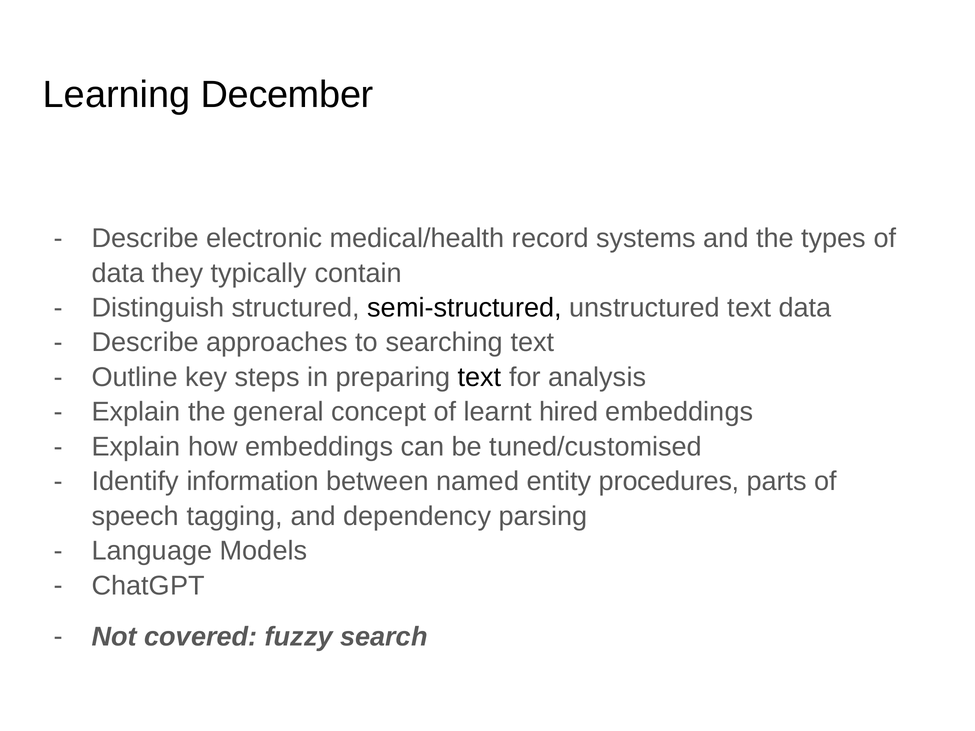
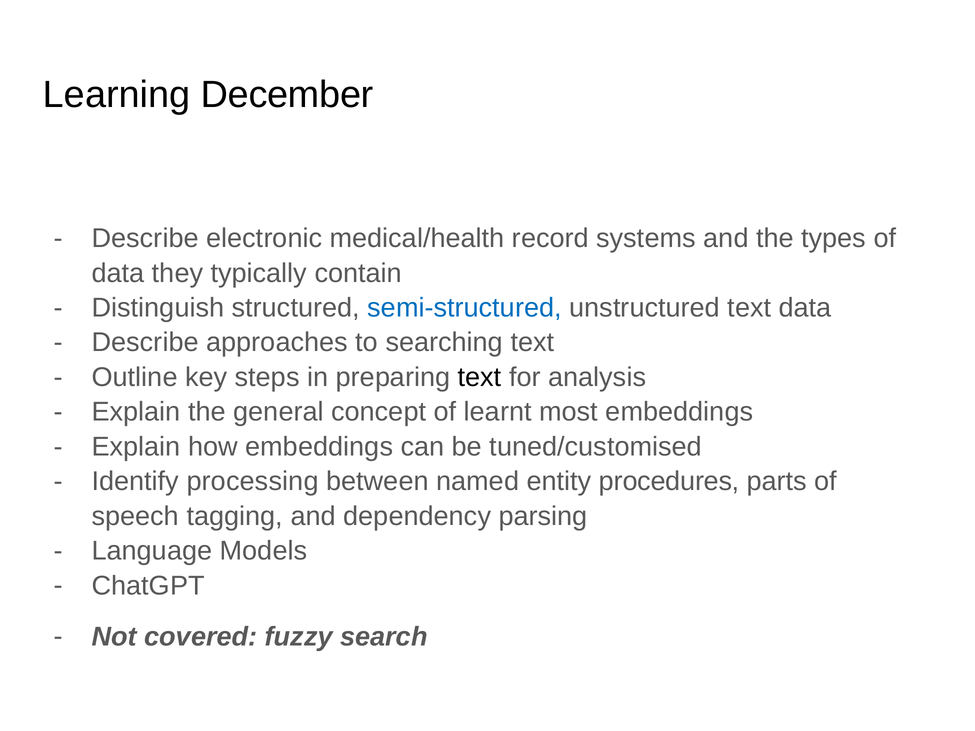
semi-structured colour: black -> blue
hired: hired -> most
information: information -> processing
